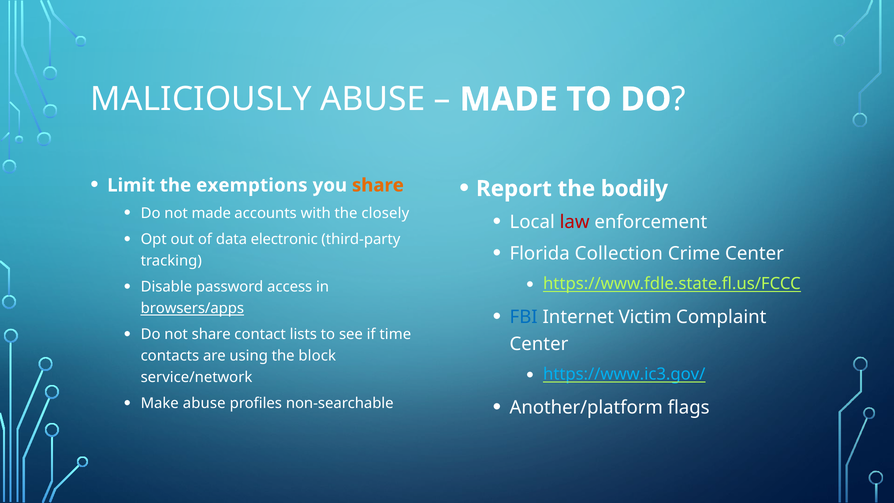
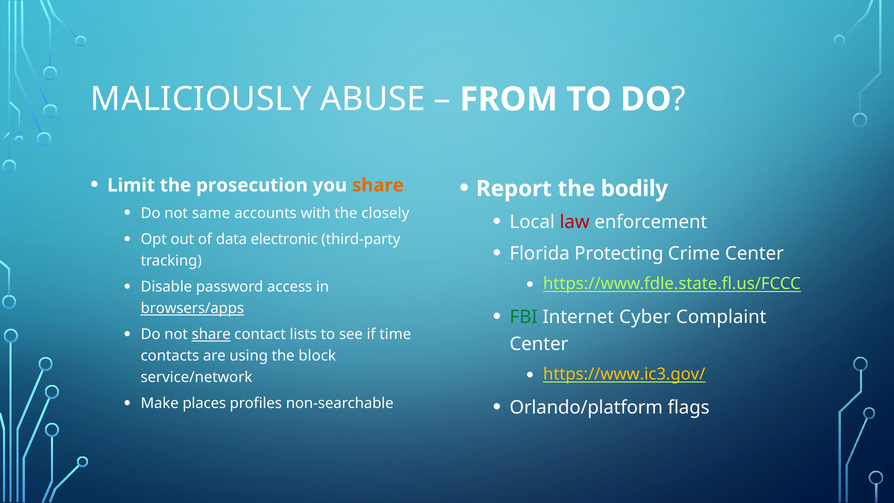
MADE at (509, 99): MADE -> FROM
exemptions: exemptions -> prosecution
not made: made -> same
Collection: Collection -> Protecting
FBI colour: blue -> green
Victim: Victim -> Cyber
share at (211, 334) underline: none -> present
https://www.ic3.gov/ colour: light blue -> yellow
Make abuse: abuse -> places
Another/platform: Another/platform -> Orlando/platform
